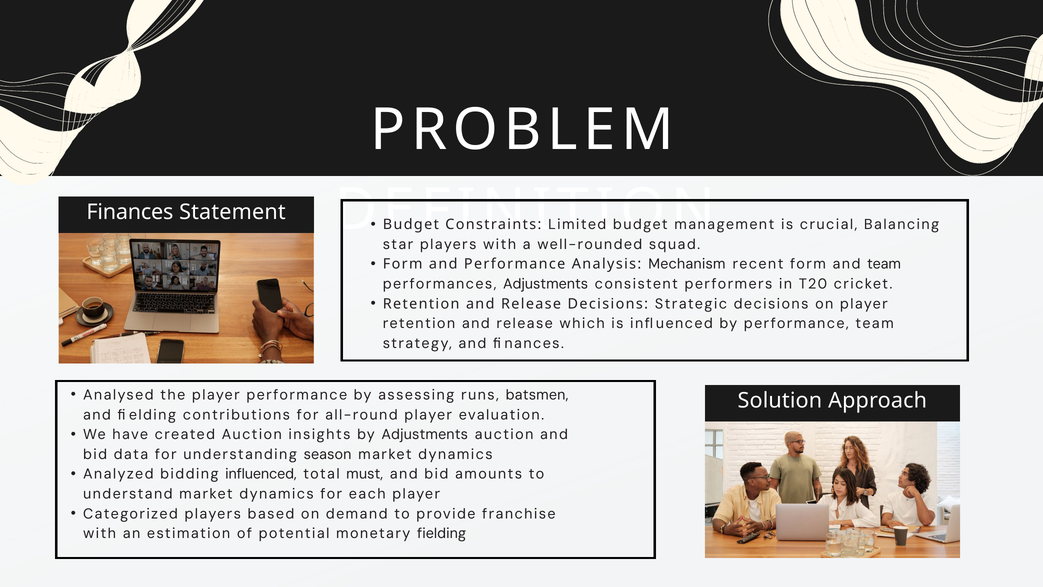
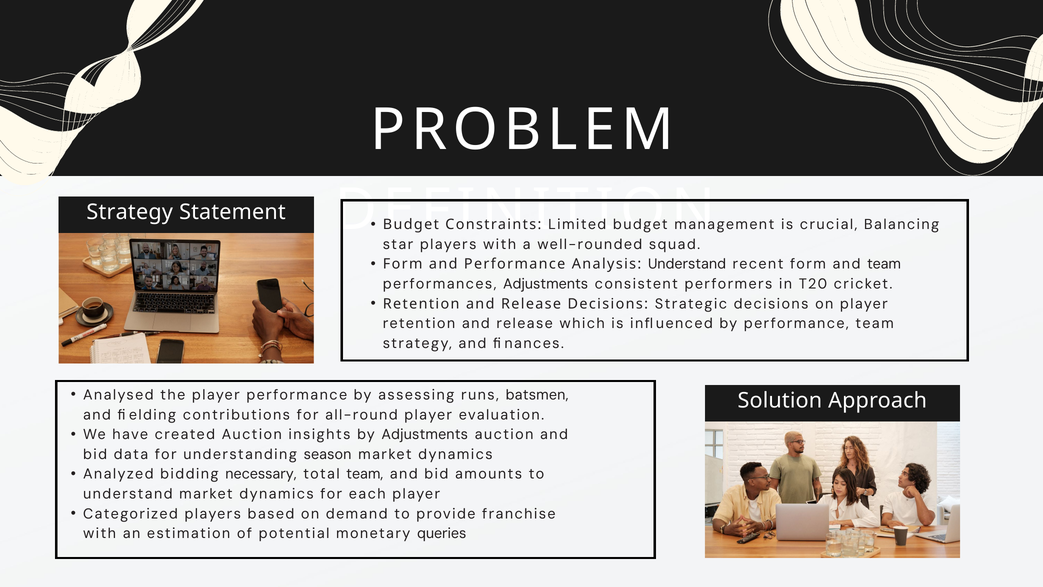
Finances at (130, 212): Finances -> Strategy
Analysis Mechanism: Mechanism -> Understand
bidding influenced: influenced -> necessary
total must: must -> team
monetary fielding: fielding -> queries
